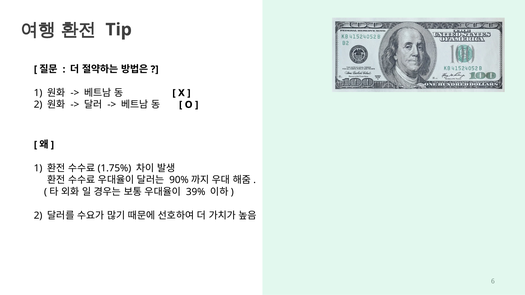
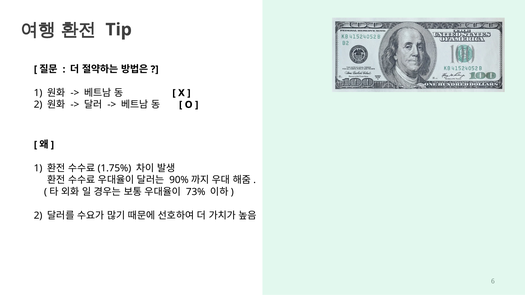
39%: 39% -> 73%
